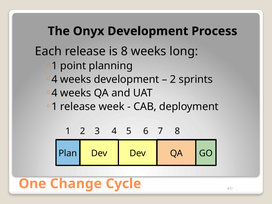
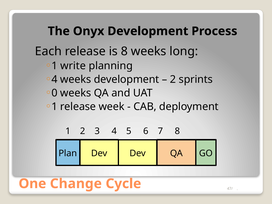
point: point -> write
4 at (54, 93): 4 -> 0
